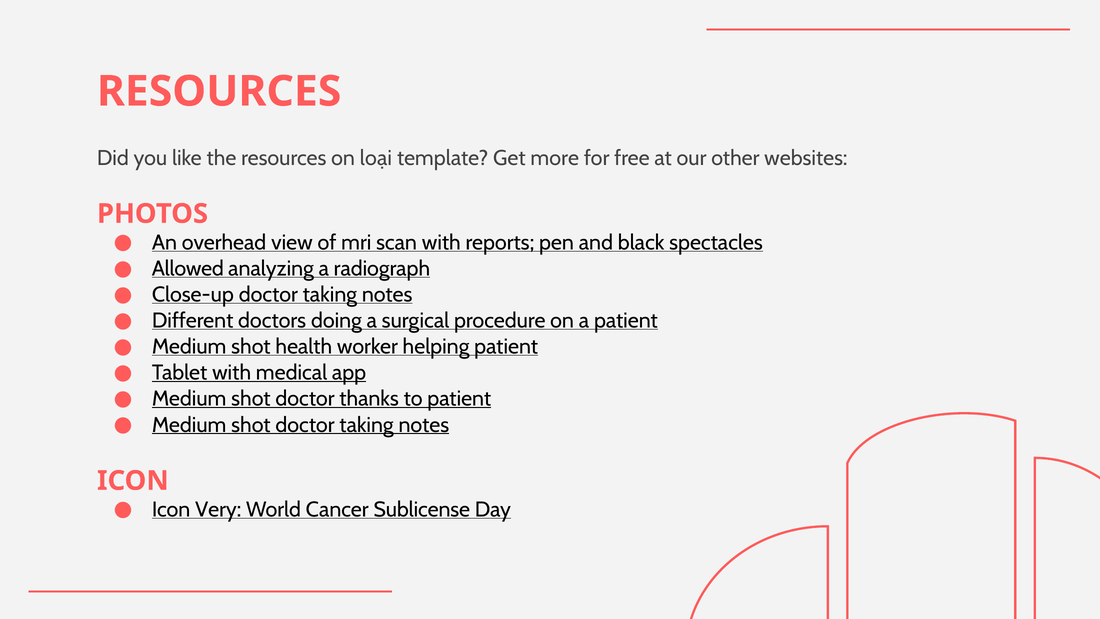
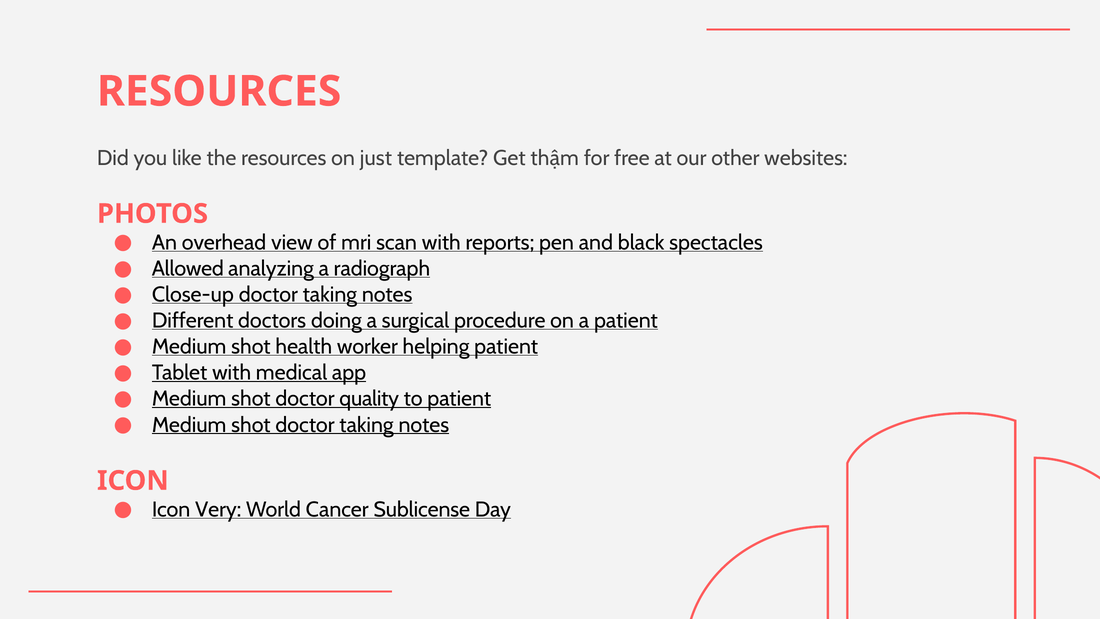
loại: loại -> just
more: more -> thậm
thanks: thanks -> quality
